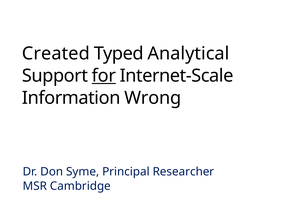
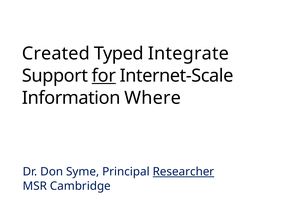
Analytical: Analytical -> Integrate
Wrong: Wrong -> Where
Researcher underline: none -> present
